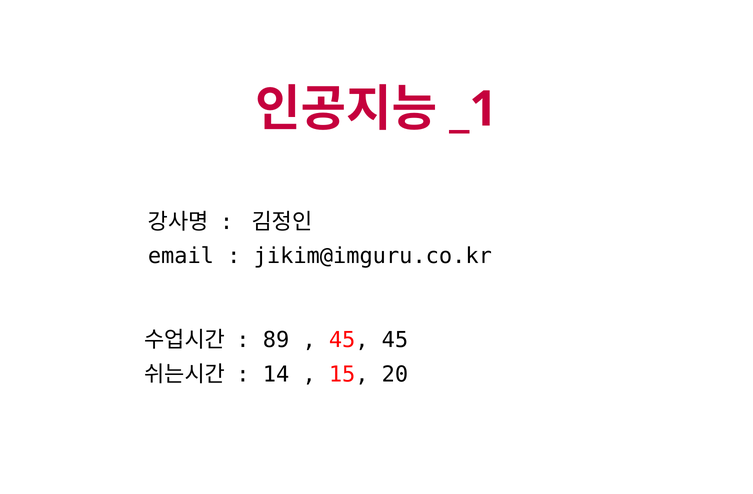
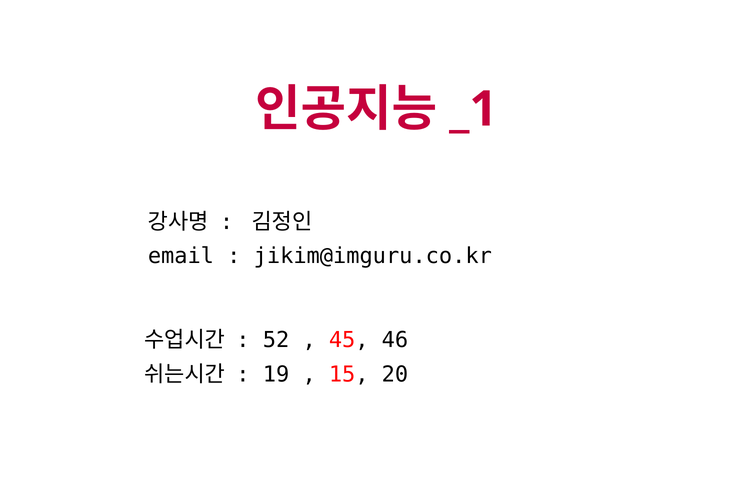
89: 89 -> 52
45 45: 45 -> 46
14: 14 -> 19
